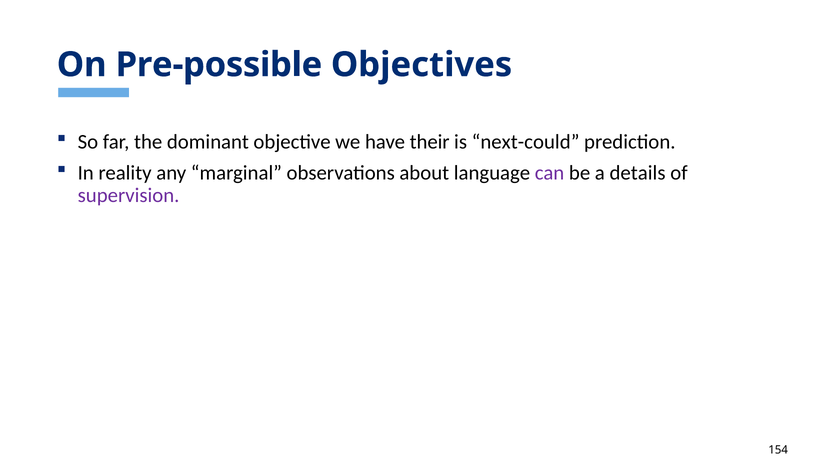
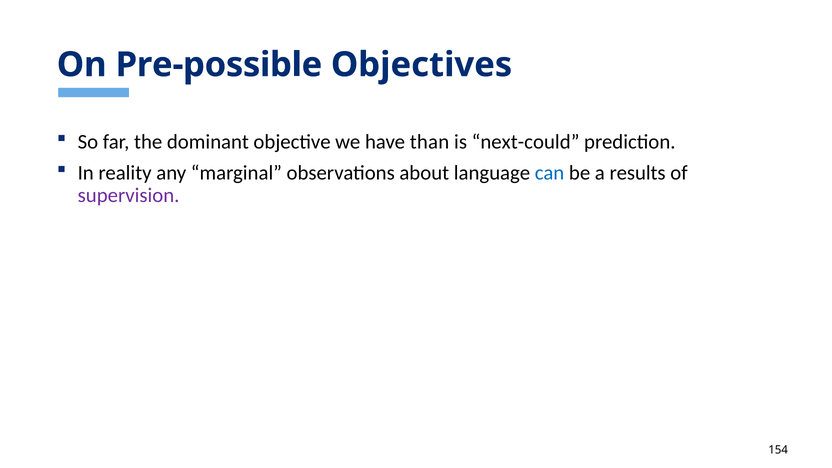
their: their -> than
can colour: purple -> blue
details: details -> results
